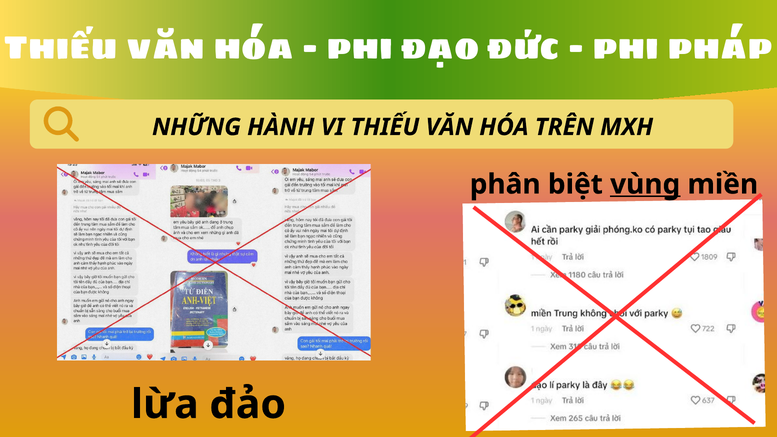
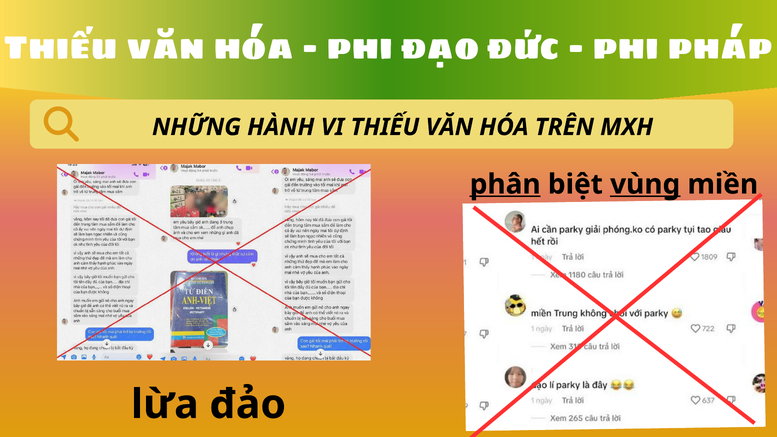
phân underline: none -> present
